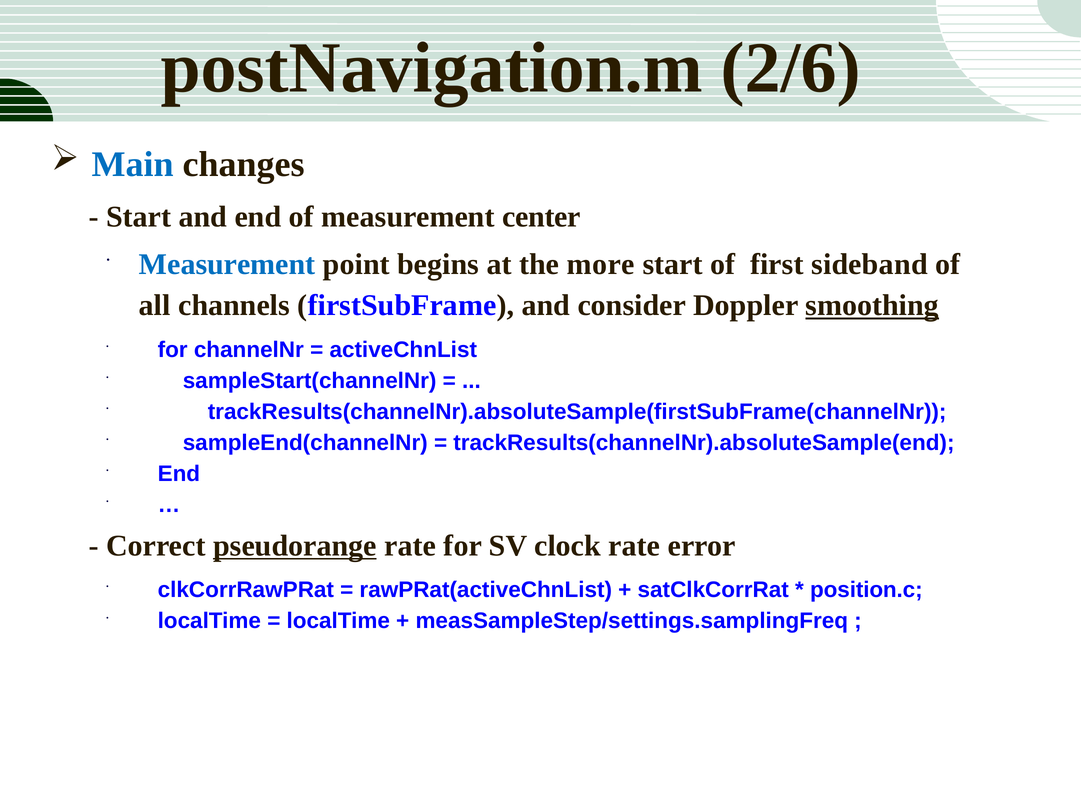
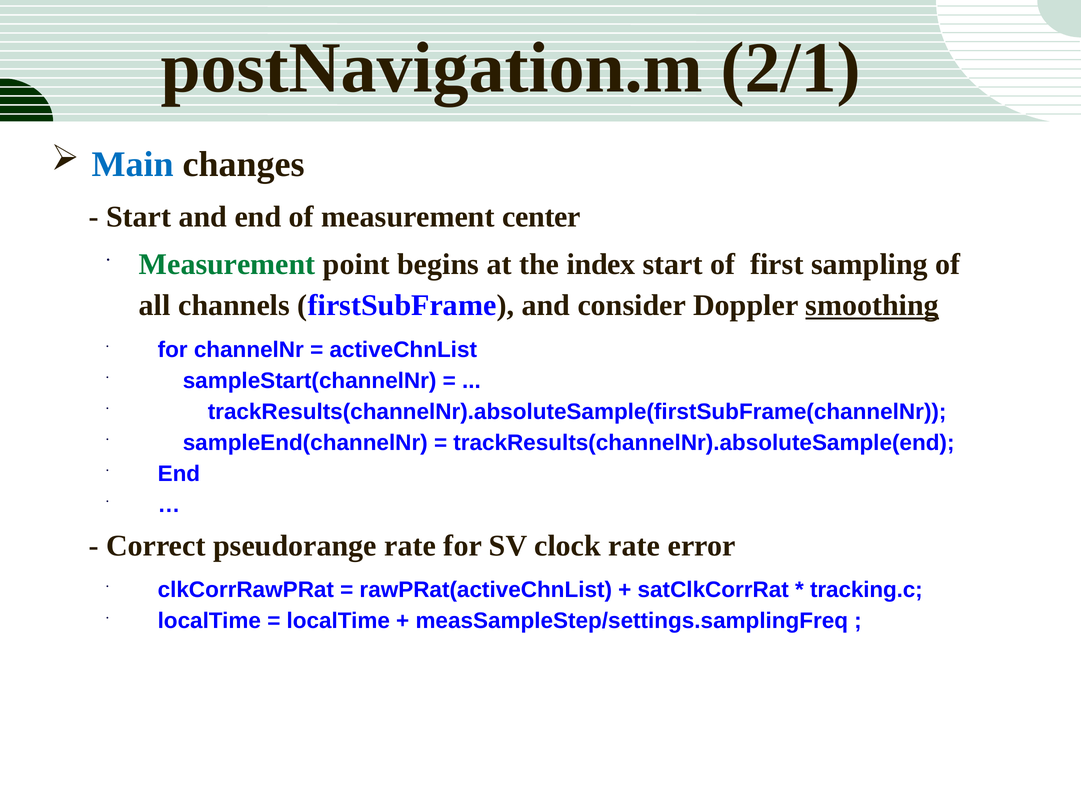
2/6: 2/6 -> 2/1
Measurement at (227, 264) colour: blue -> green
more: more -> index
sideband: sideband -> sampling
pseudorange underline: present -> none
position.c: position.c -> tracking.c
